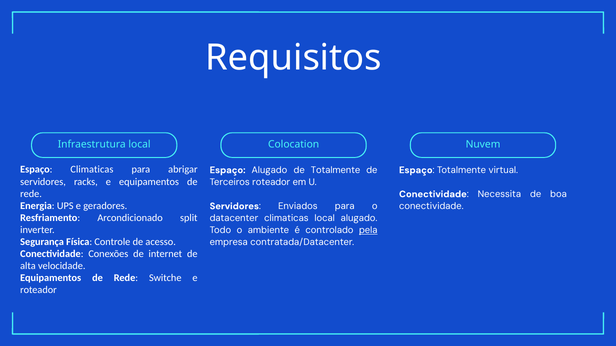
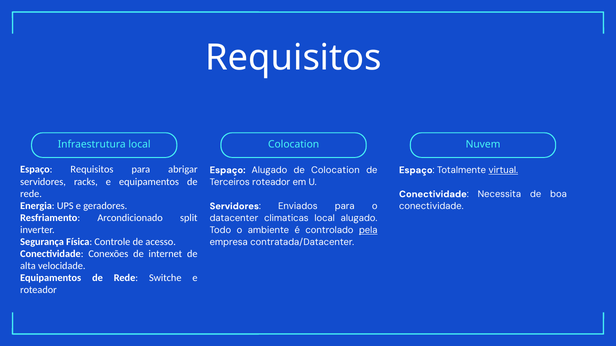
Espaço Climaticas: Climaticas -> Requisitos
de Totalmente: Totalmente -> Colocation
virtual underline: none -> present
